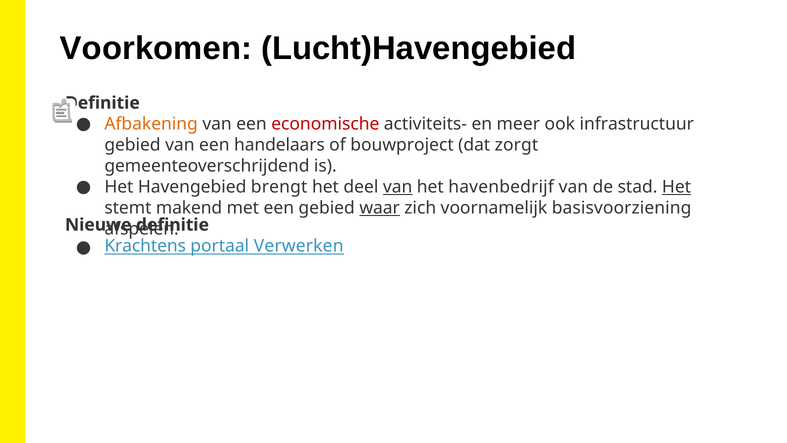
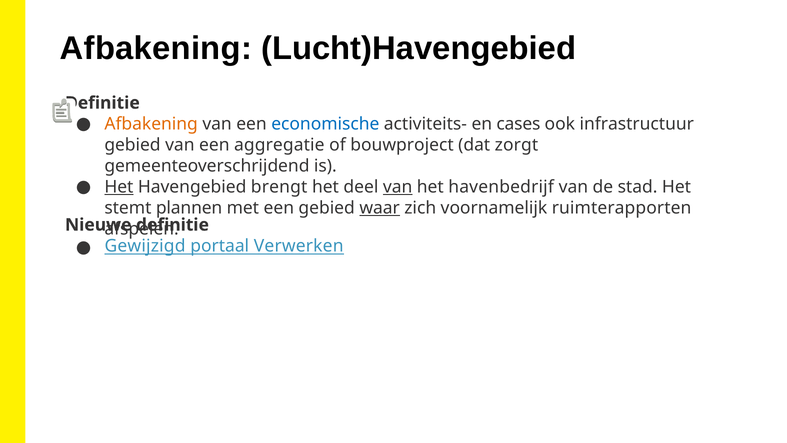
Voorkomen at (156, 48): Voorkomen -> Afbakening
economische colour: red -> blue
meer: meer -> cases
handelaars: handelaars -> aggregatie
Het at (119, 187) underline: none -> present
Het at (676, 187) underline: present -> none
makend: makend -> plannen
basisvoorziening: basisvoorziening -> ruimterapporten
Krachtens: Krachtens -> Gewijzigd
